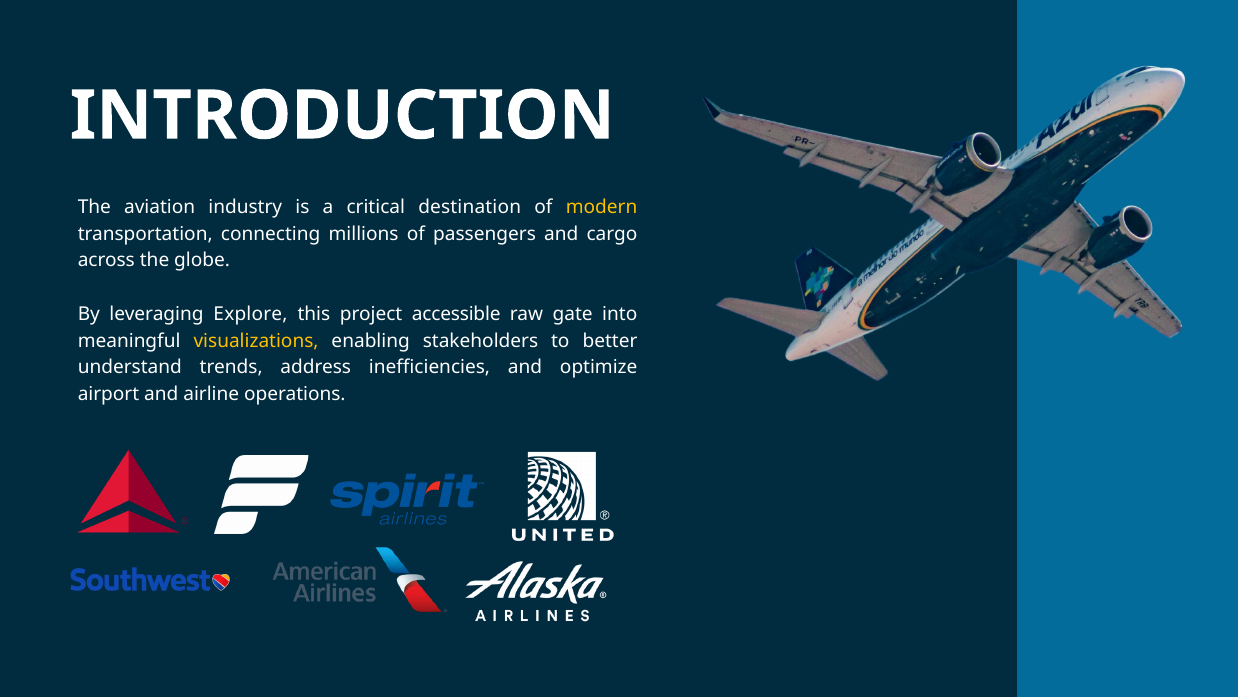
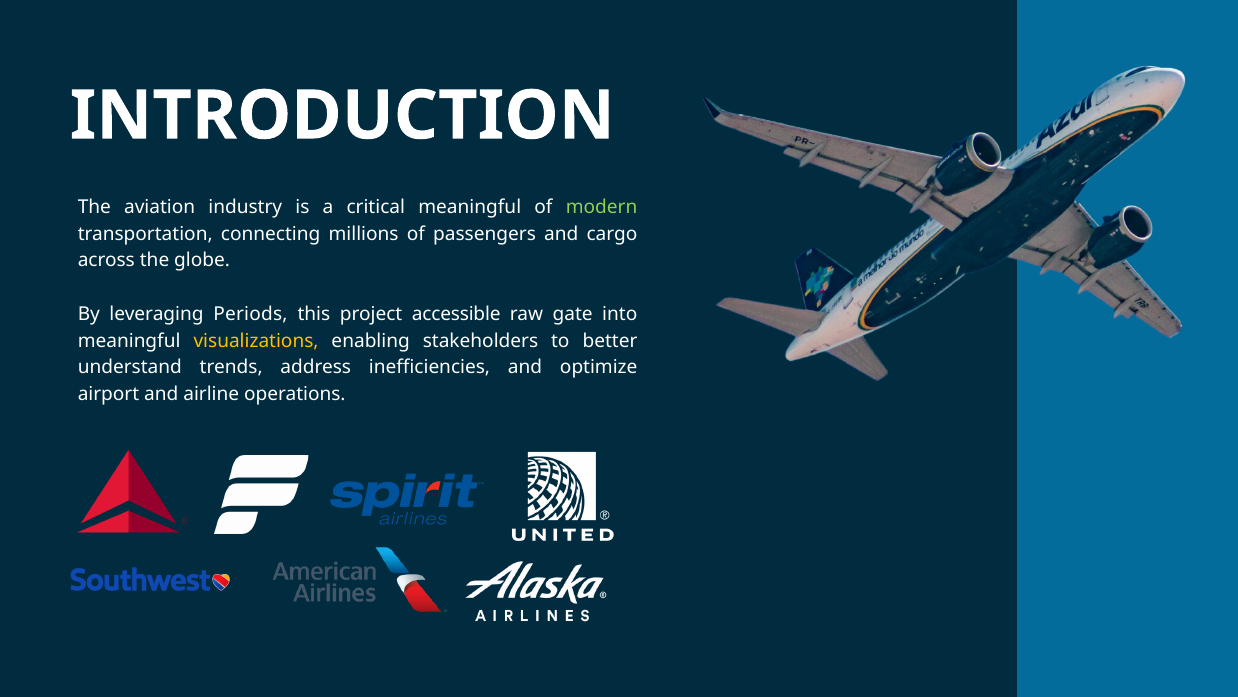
critical destination: destination -> meaningful
modern colour: yellow -> light green
Explore: Explore -> Periods
